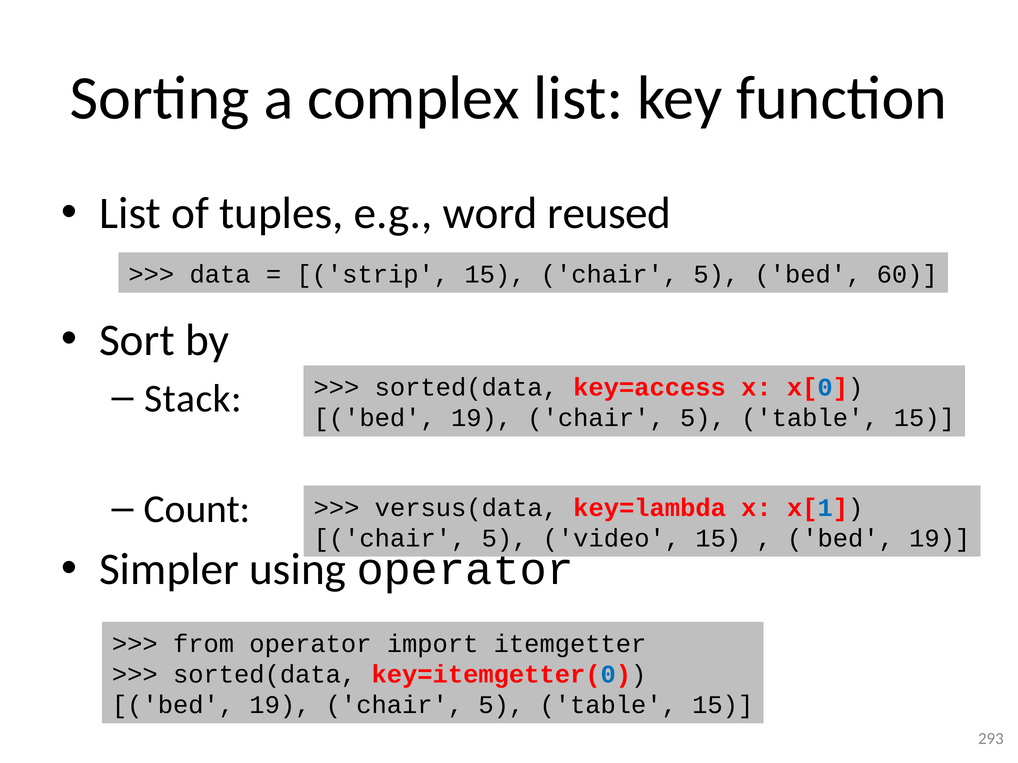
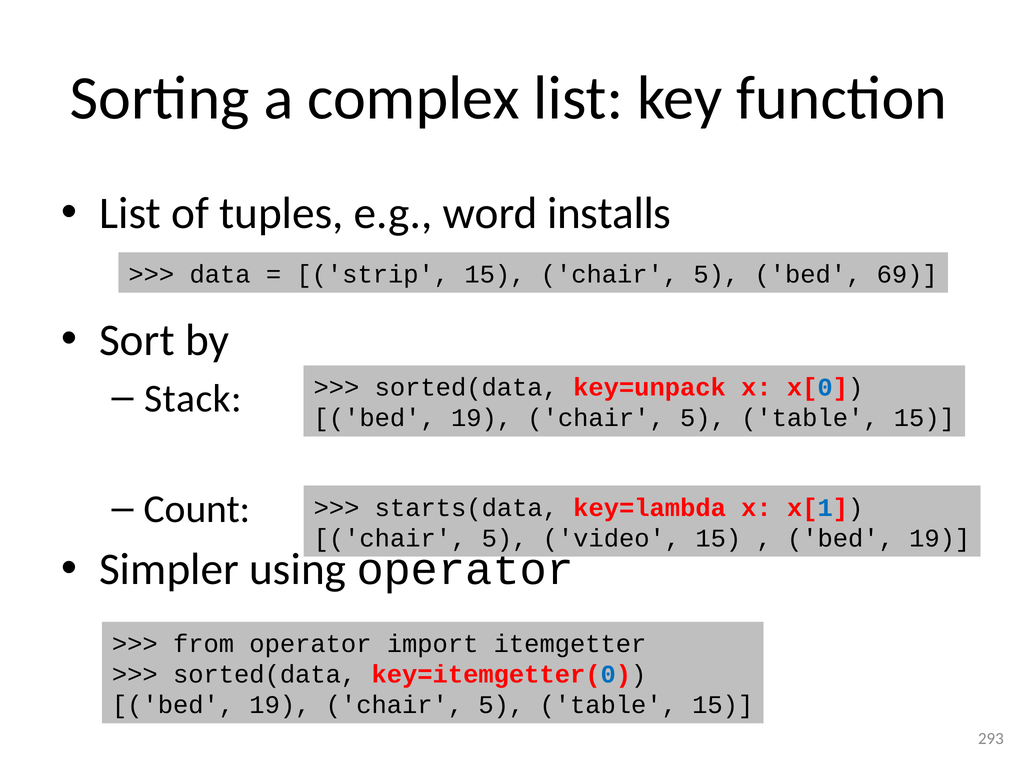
reused: reused -> installs
60: 60 -> 69
key=access: key=access -> key=unpack
versus(data: versus(data -> starts(data
